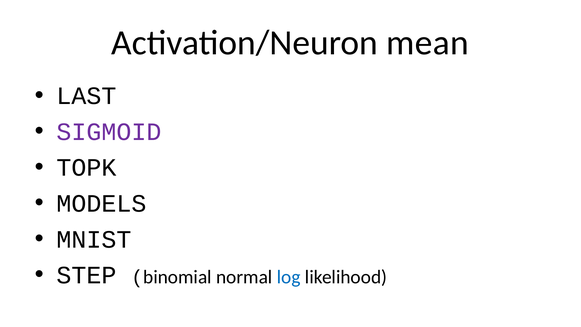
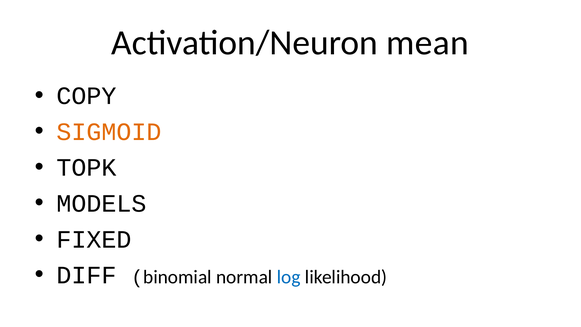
LAST: LAST -> COPY
SIGMOID colour: purple -> orange
MNIST: MNIST -> FIXED
STEP: STEP -> DIFF
